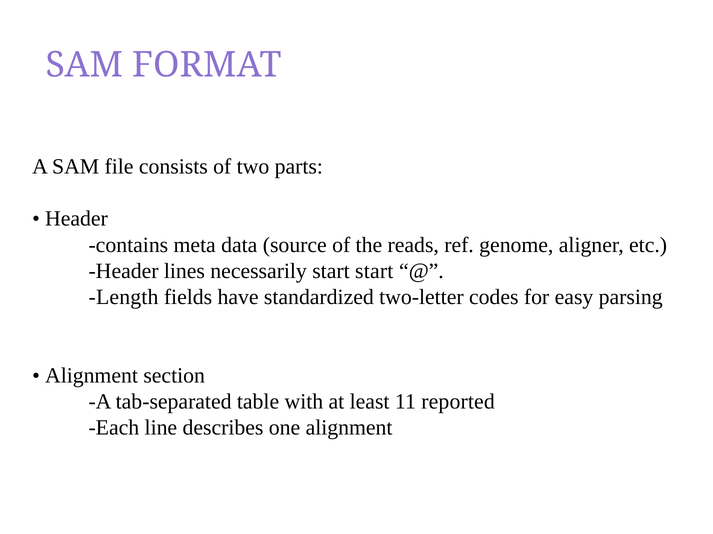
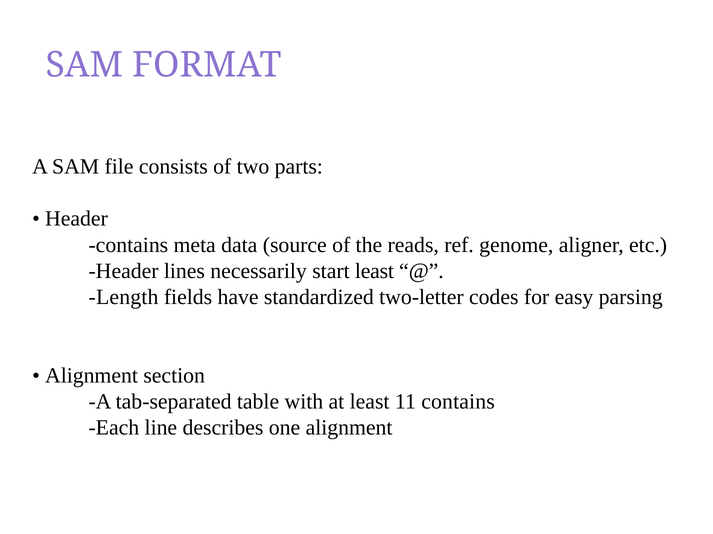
start start: start -> least
11 reported: reported -> contains
